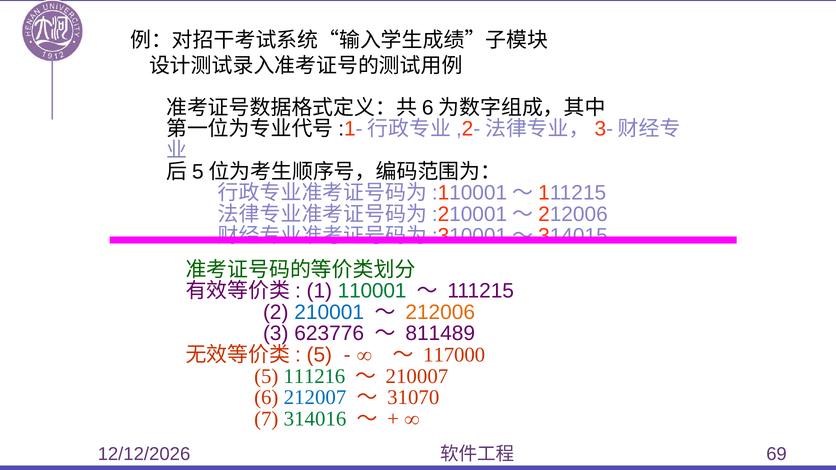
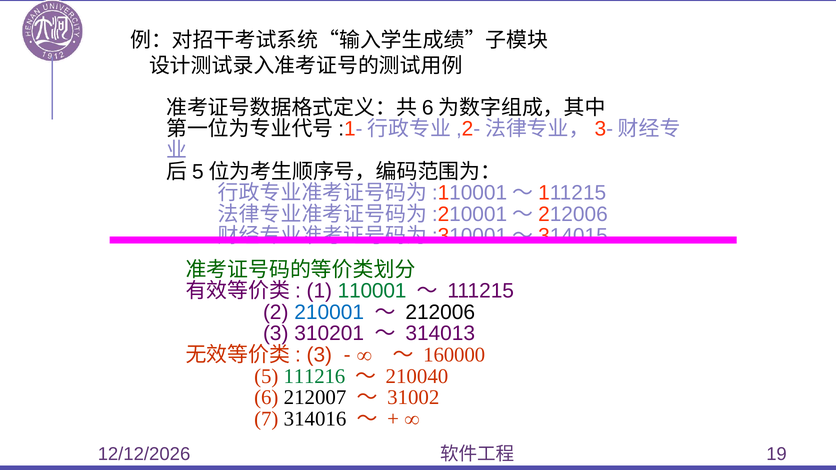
212006 colour: orange -> black
623776: 623776 -> 310201
811489: 811489 -> 314013
5 at (319, 355): 5 -> 3
117000: 117000 -> 160000
210007: 210007 -> 210040
212007 colour: blue -> black
31070: 31070 -> 31002
314016 colour: green -> black
69: 69 -> 19
